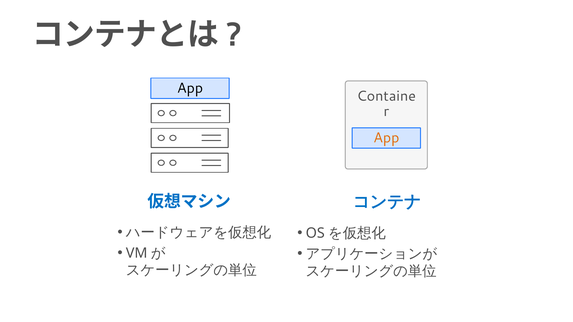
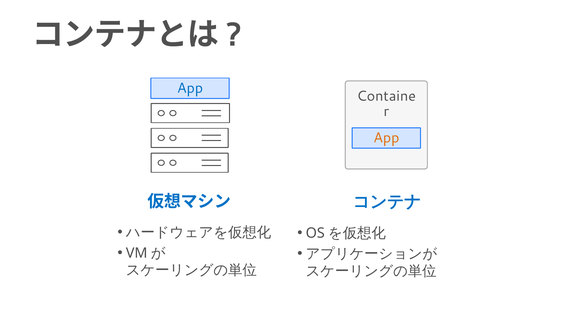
App at (190, 88) colour: black -> blue
